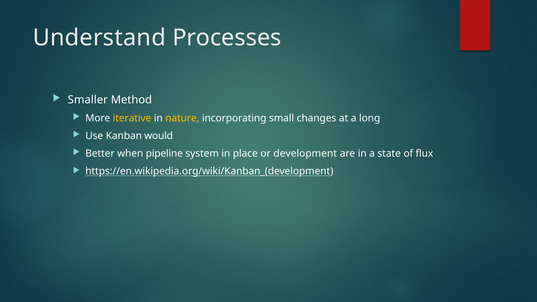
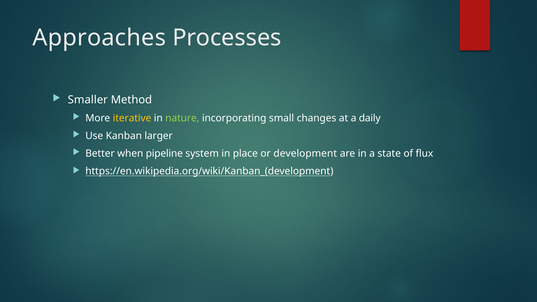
Understand: Understand -> Approaches
nature colour: yellow -> light green
long: long -> daily
would: would -> larger
